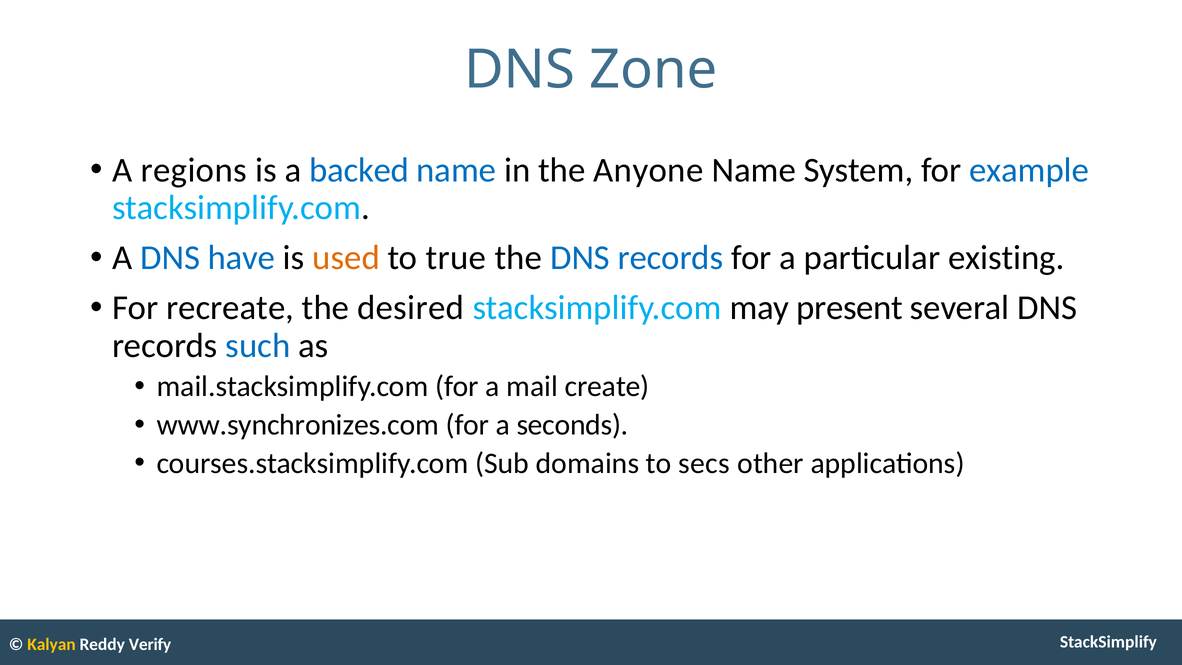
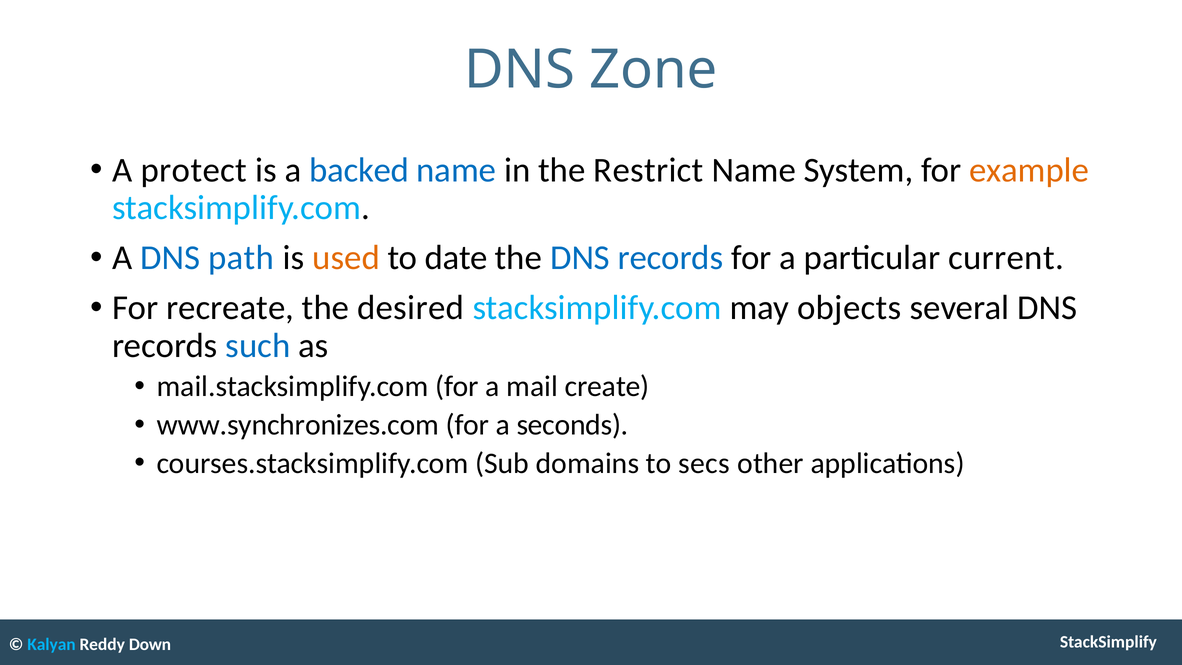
regions: regions -> protect
Anyone: Anyone -> Restrict
example colour: blue -> orange
have: have -> path
true: true -> date
existing: existing -> current
present: present -> objects
Kalyan colour: yellow -> light blue
Verify: Verify -> Down
